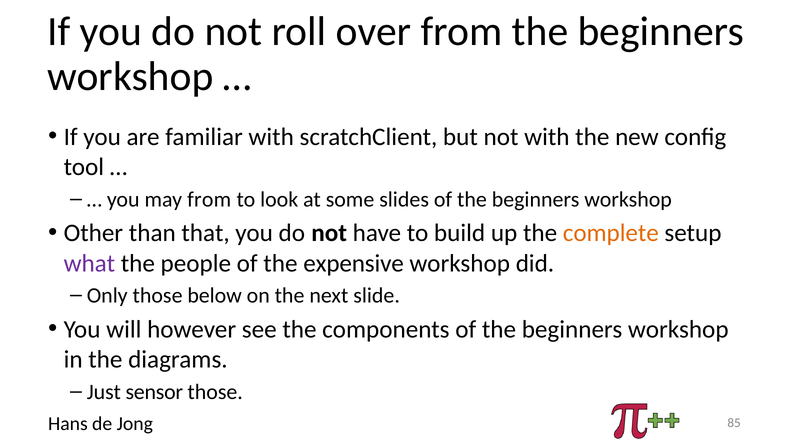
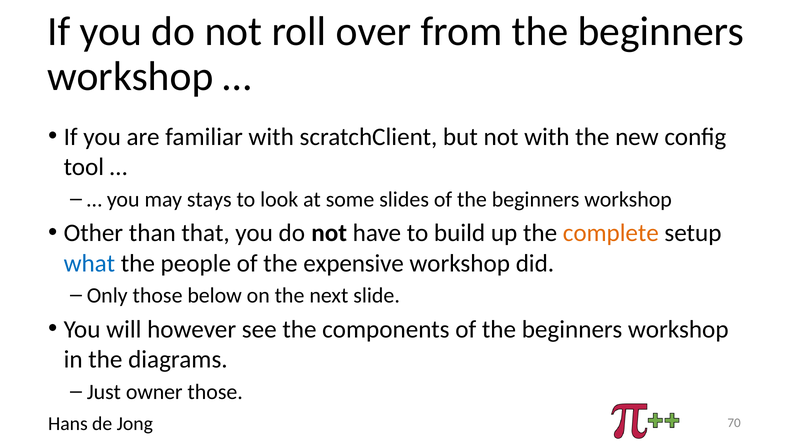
may from: from -> stays
what colour: purple -> blue
sensor: sensor -> owner
85: 85 -> 70
